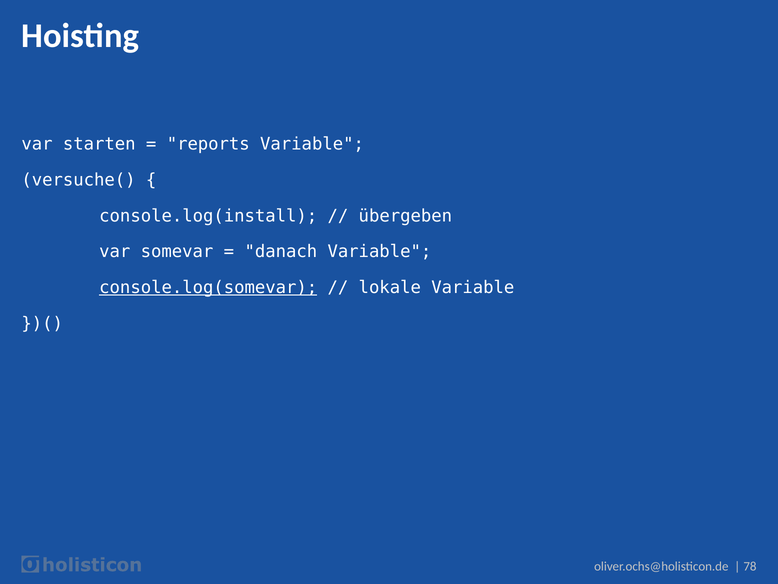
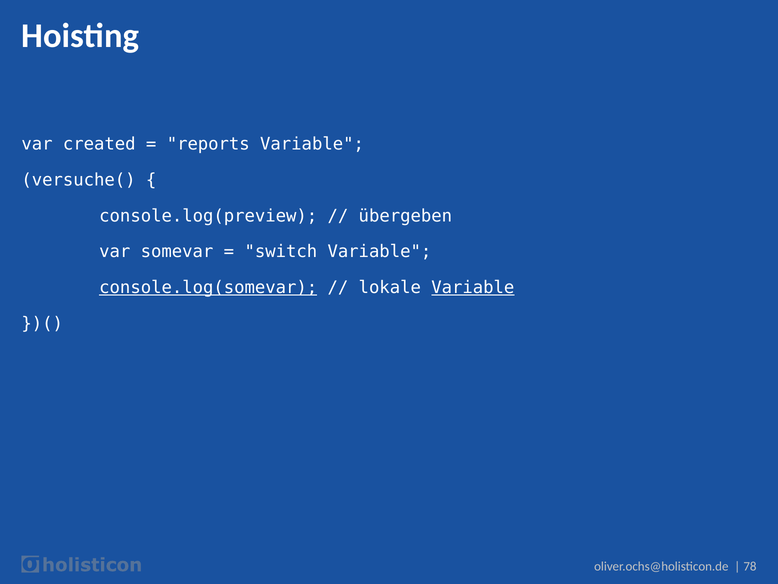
starten: starten -> created
console.log(install: console.log(install -> console.log(preview
danach: danach -> switch
Variable at (473, 287) underline: none -> present
